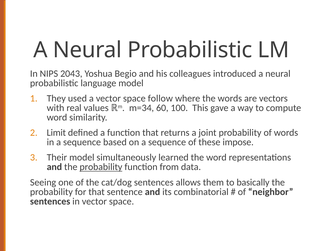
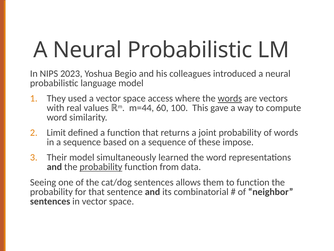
2043: 2043 -> 2023
follow: follow -> access
words at (230, 98) underline: none -> present
m=34: m=34 -> m=44
to basically: basically -> function
